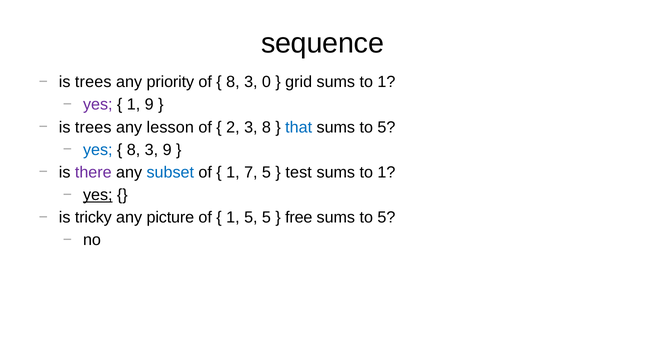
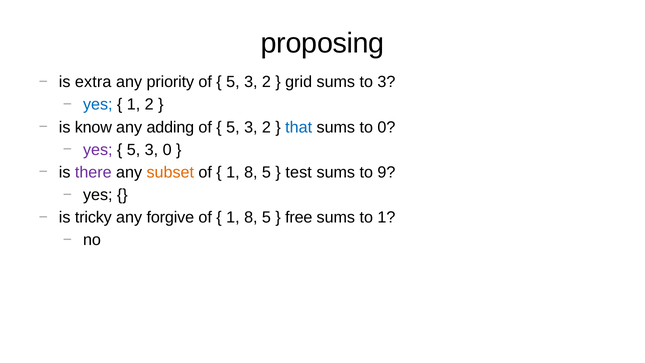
sequence: sequence -> proposing
trees at (93, 82): trees -> extra
8 at (233, 82): 8 -> 5
0 at (266, 82): 0 -> 2
1 at (386, 82): 1 -> 3
yes at (98, 105) colour: purple -> blue
1 9: 9 -> 2
trees at (93, 127): trees -> know
lesson: lesson -> adding
2 at (233, 127): 2 -> 5
8 at (266, 127): 8 -> 2
5 at (386, 127): 5 -> 0
yes at (98, 150) colour: blue -> purple
8 at (134, 150): 8 -> 5
3 9: 9 -> 0
subset colour: blue -> orange
7 at (251, 172): 7 -> 8
1 at (386, 172): 1 -> 9
yes at (98, 195) underline: present -> none
picture: picture -> forgive
5 at (251, 217): 5 -> 8
5 at (386, 217): 5 -> 1
